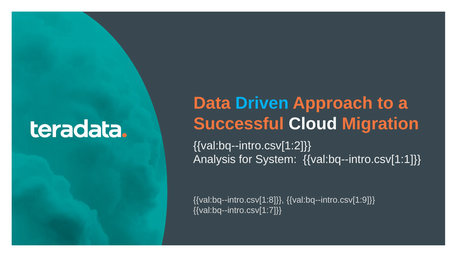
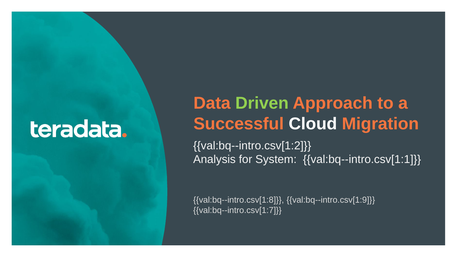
Driven colour: light blue -> light green
